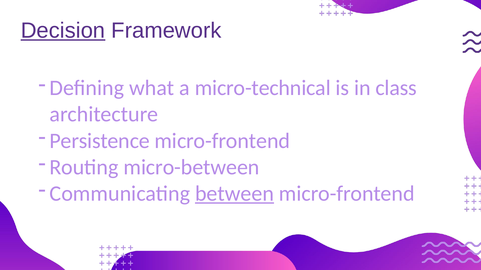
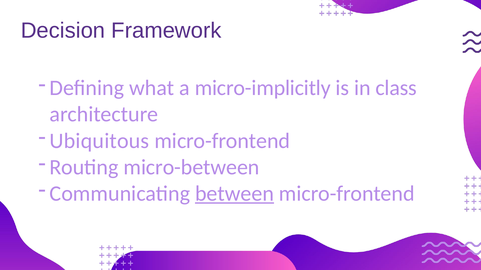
Decision underline: present -> none
micro-technical: micro-technical -> micro-implicitly
Persistence: Persistence -> Ubiquitous
